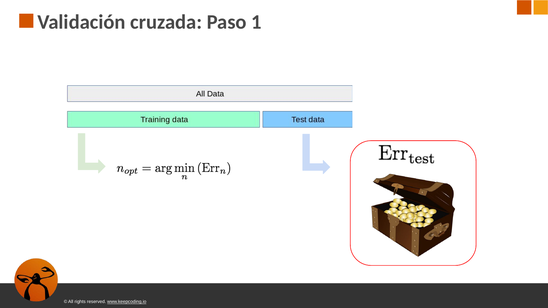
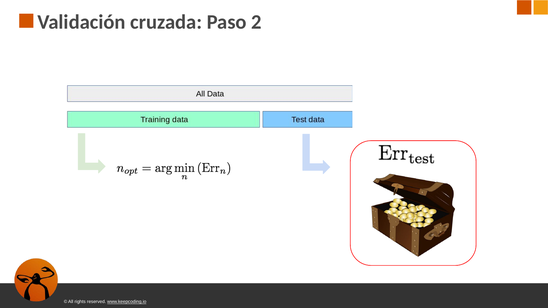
1: 1 -> 2
